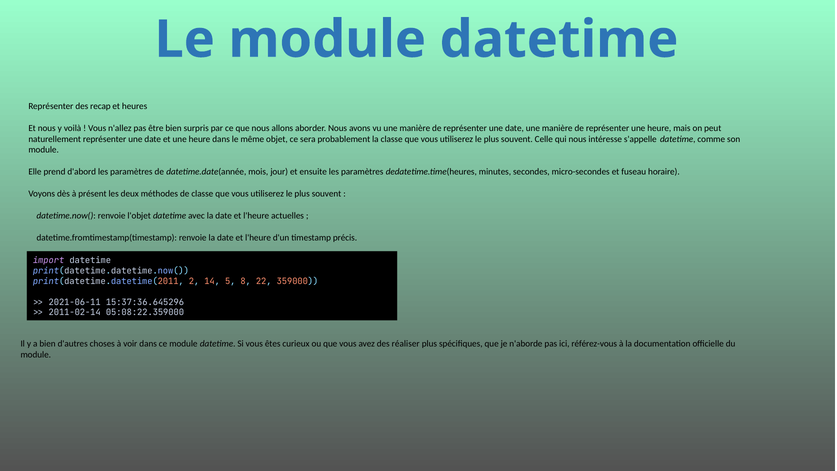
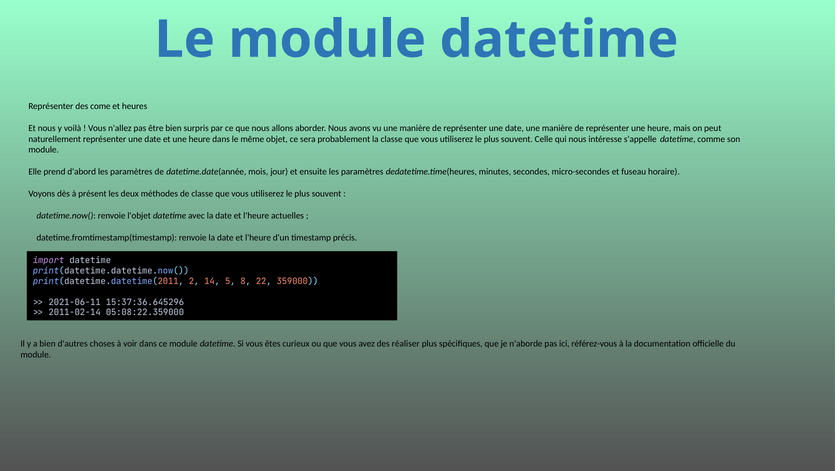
recap: recap -> come
